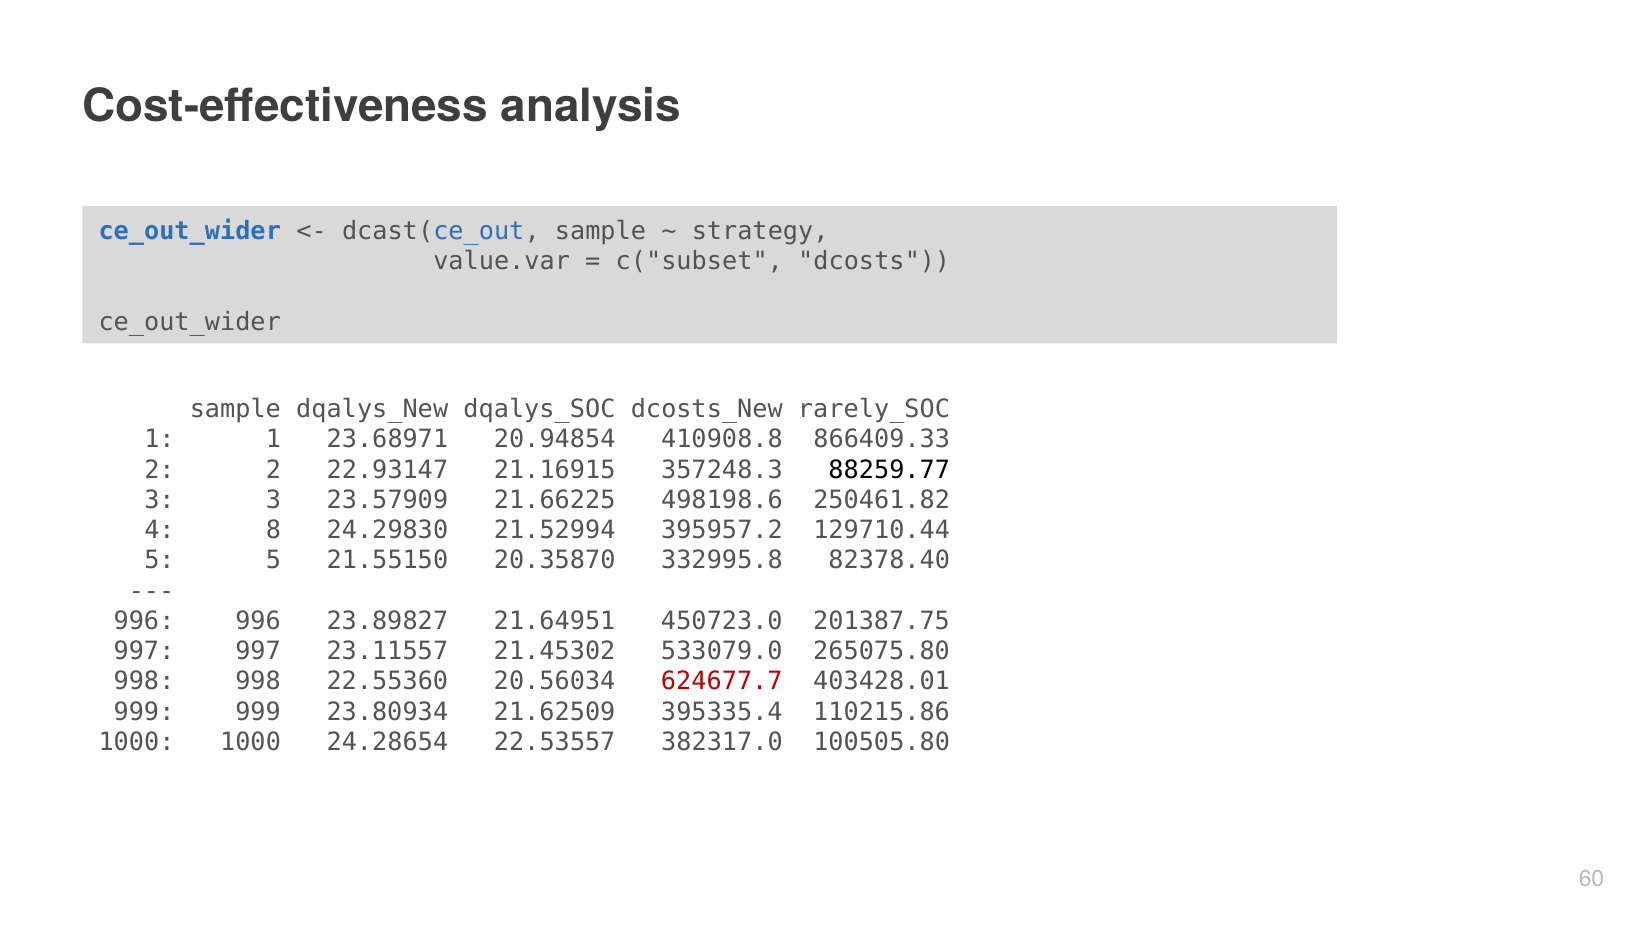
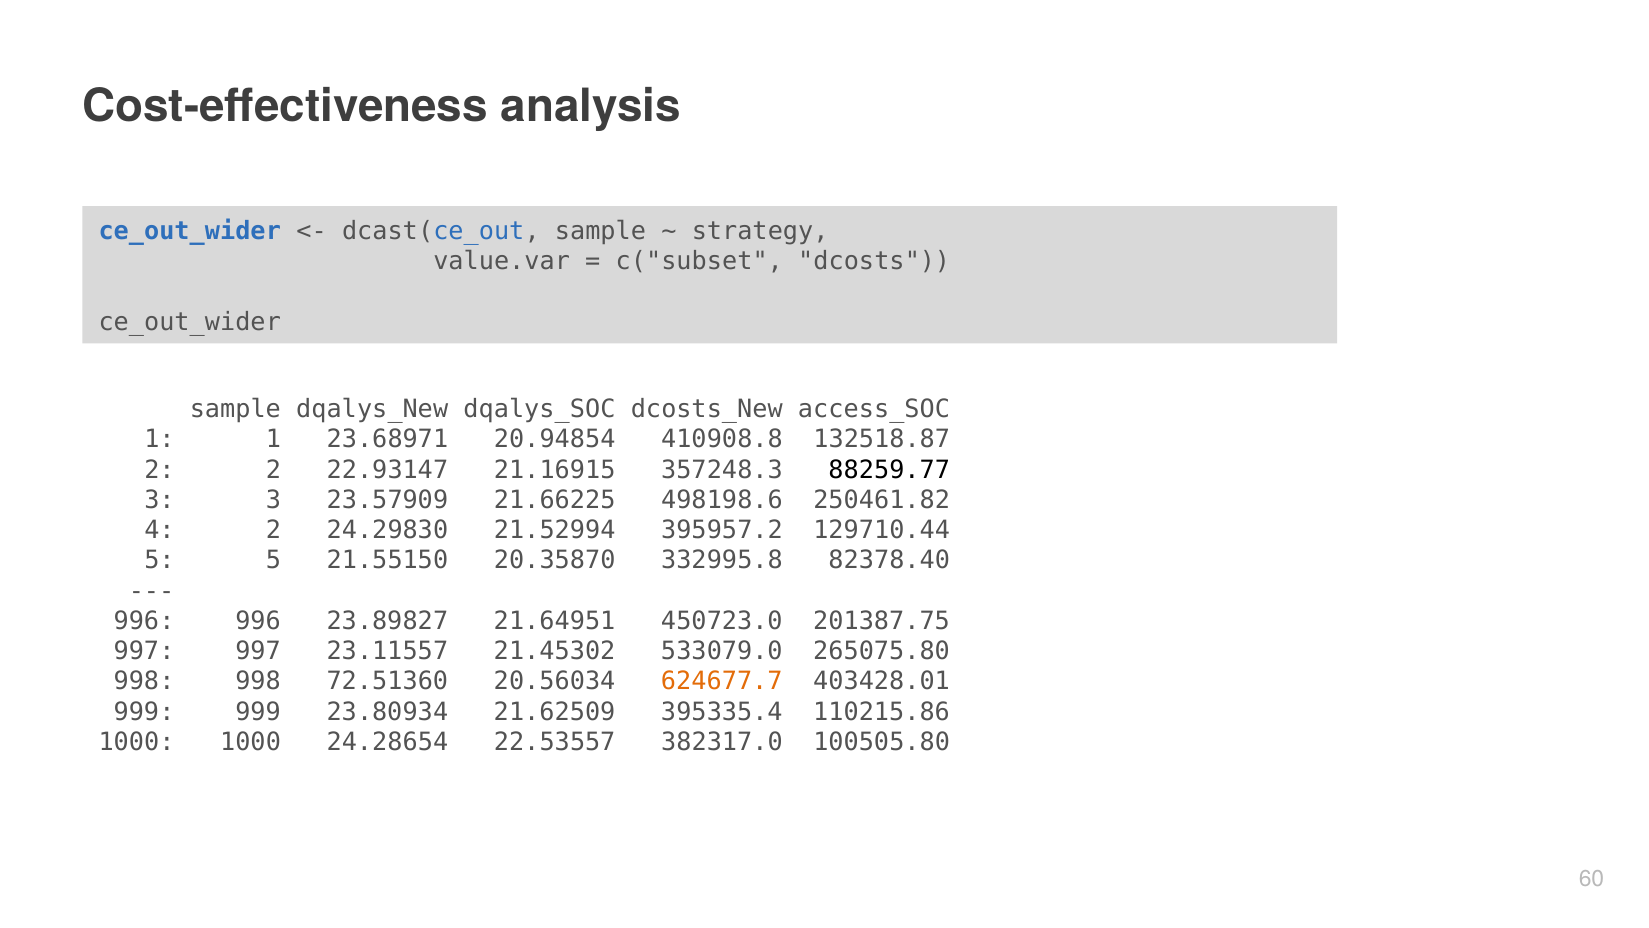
rarely_SOC: rarely_SOC -> access_SOC
866409.33: 866409.33 -> 132518.87
4 8: 8 -> 2
22.55360: 22.55360 -> 72.51360
624677.7 colour: red -> orange
